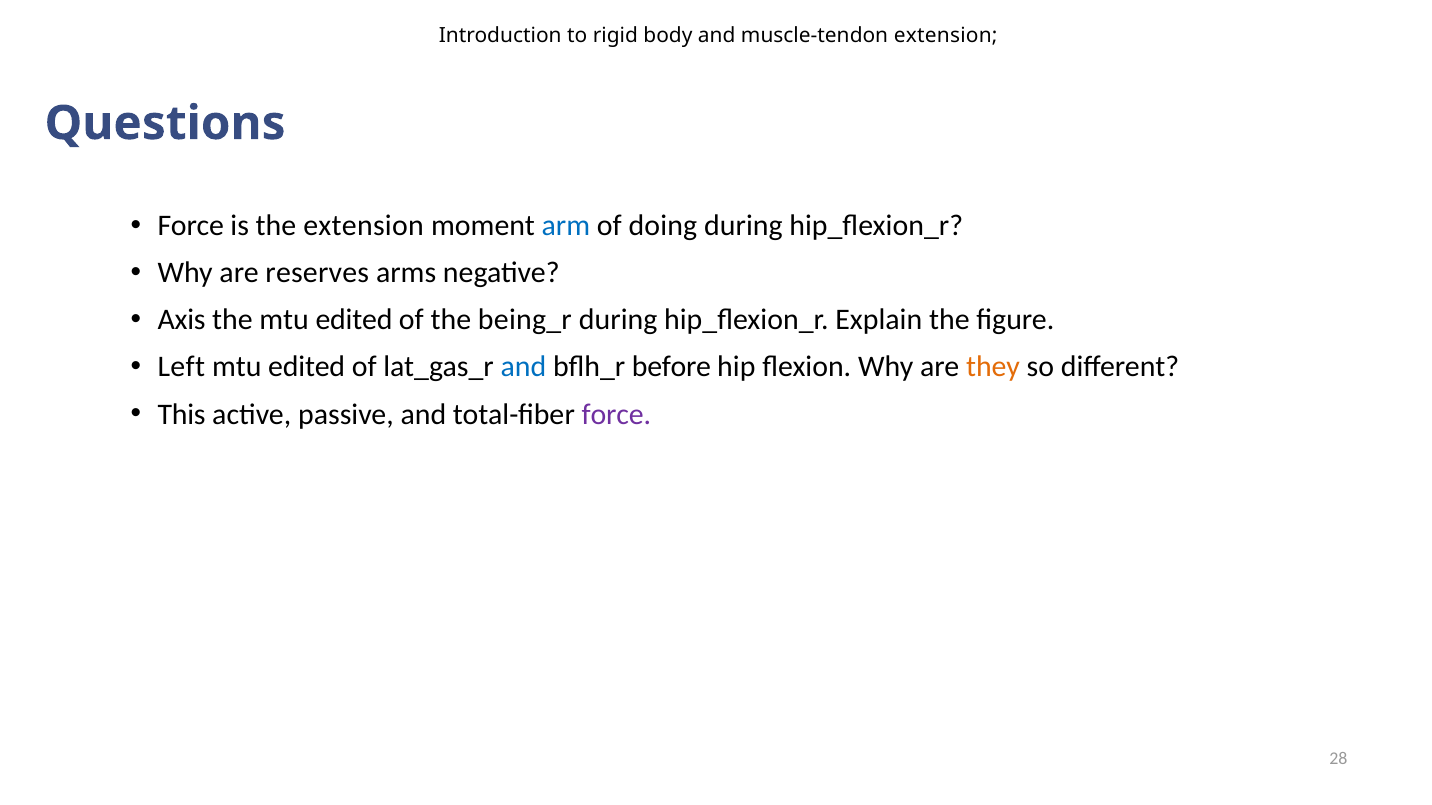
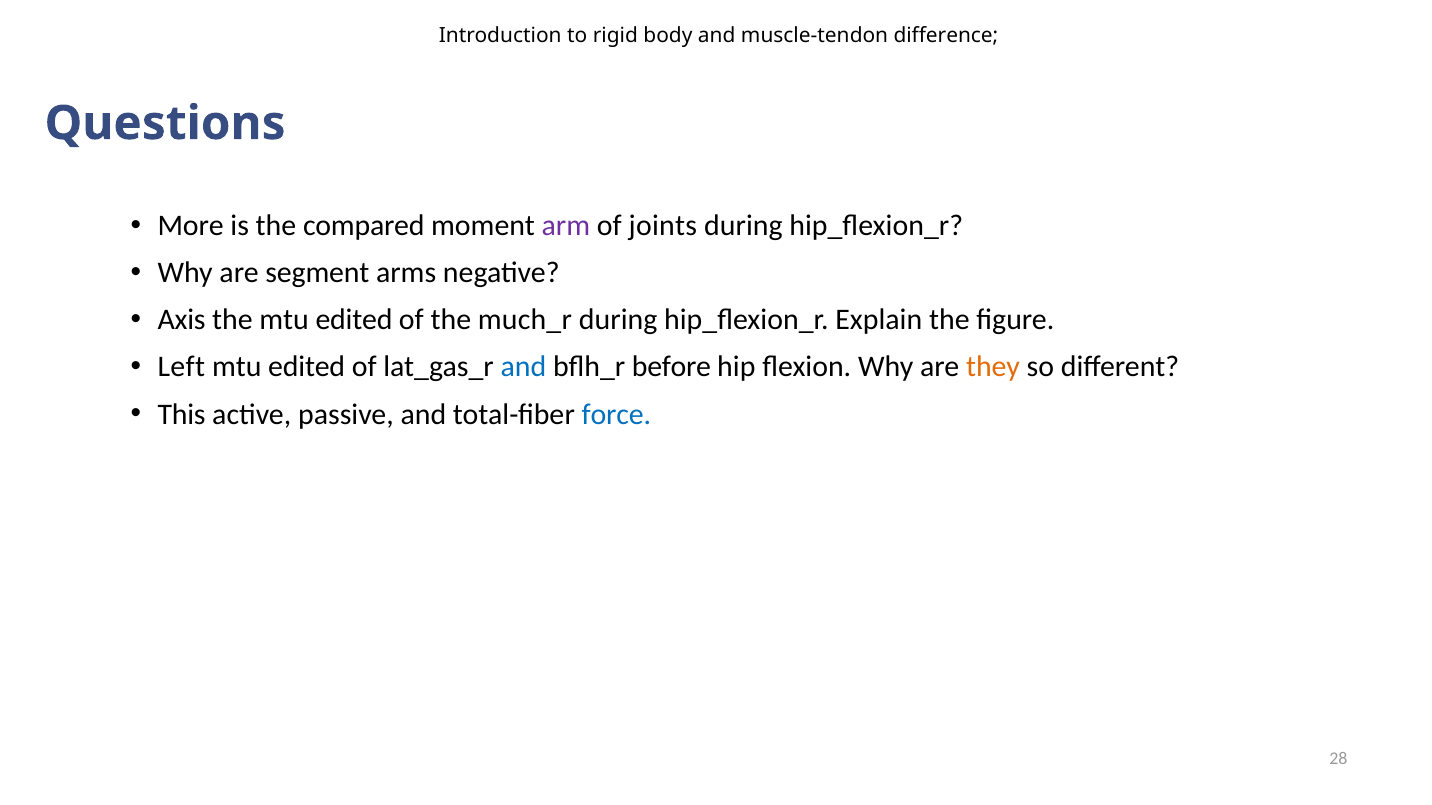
muscle-tendon extension: extension -> difference
Force at (191, 226): Force -> More
the extension: extension -> compared
arm colour: blue -> purple
doing: doing -> joints
reserves: reserves -> segment
being_r: being_r -> much_r
force at (616, 415) colour: purple -> blue
